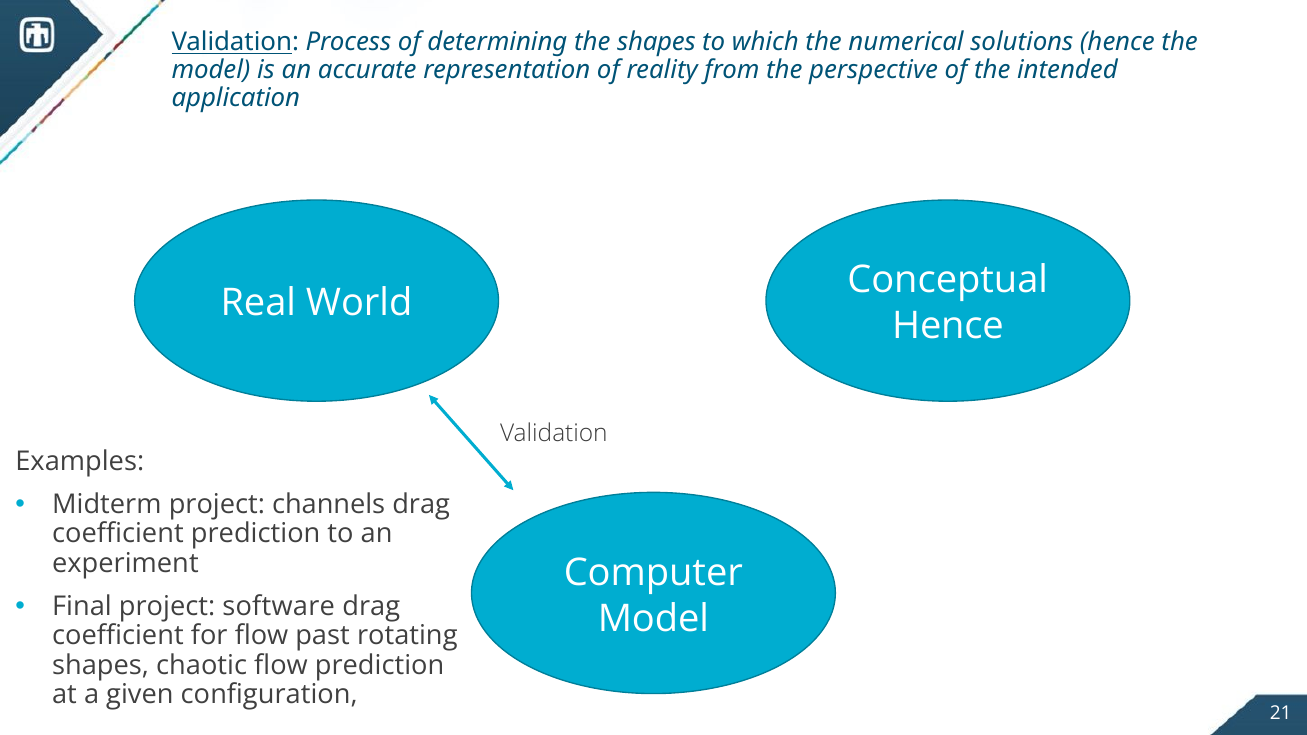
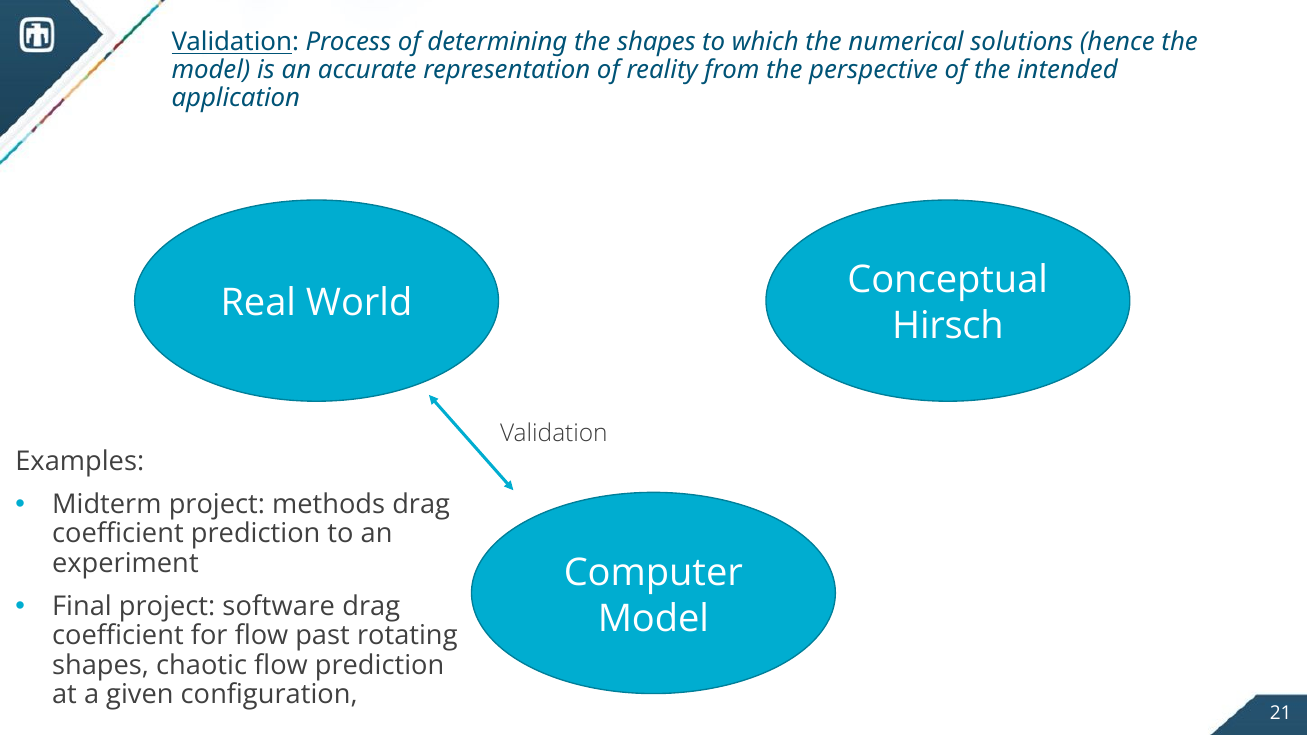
Hence at (948, 326): Hence -> Hirsch
channels: channels -> methods
